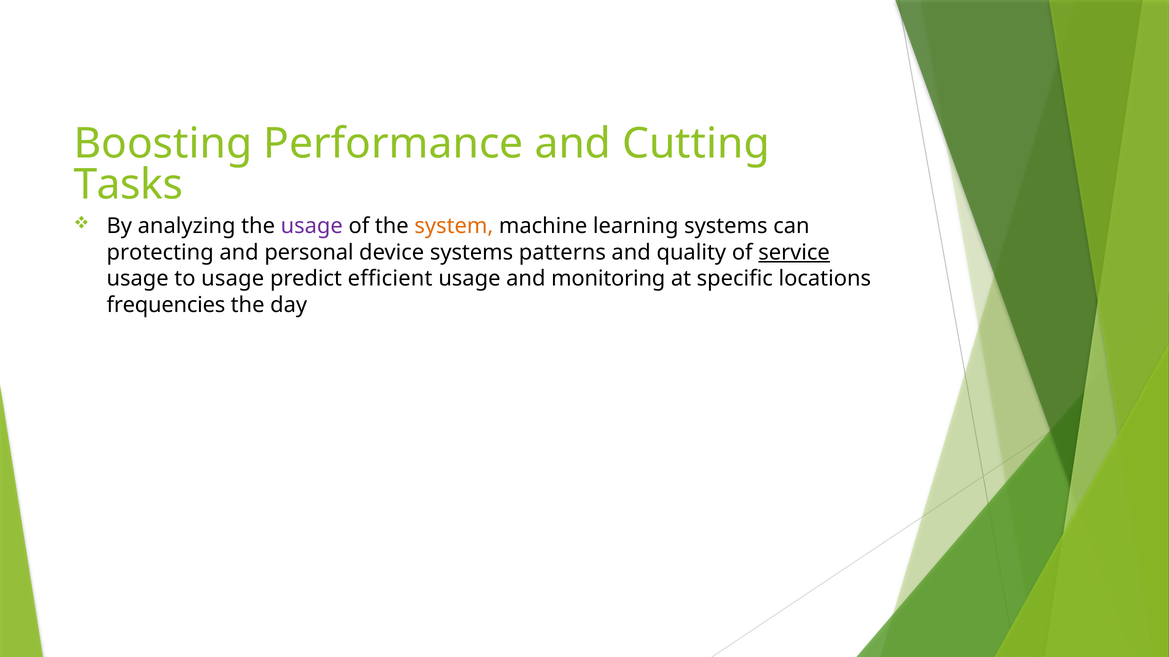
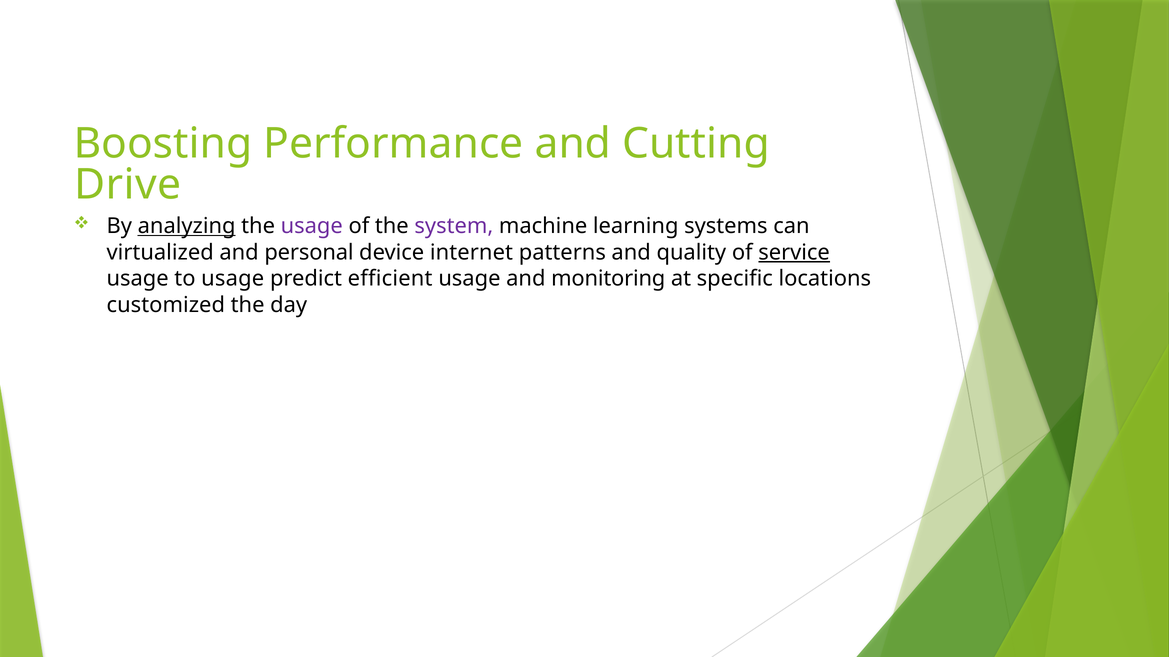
Tasks: Tasks -> Drive
analyzing underline: none -> present
system colour: orange -> purple
protecting: protecting -> virtualized
device systems: systems -> internet
frequencies: frequencies -> customized
